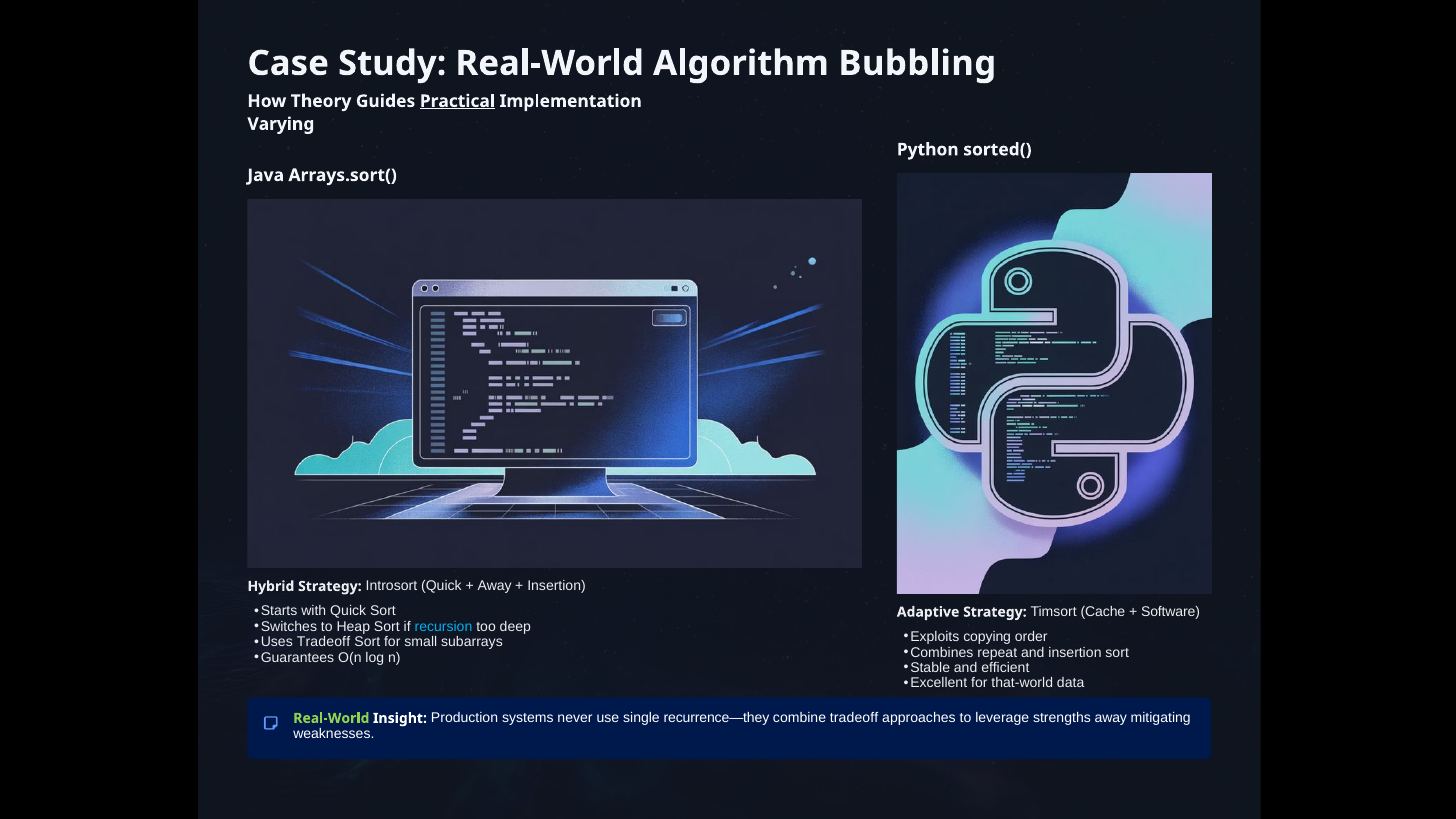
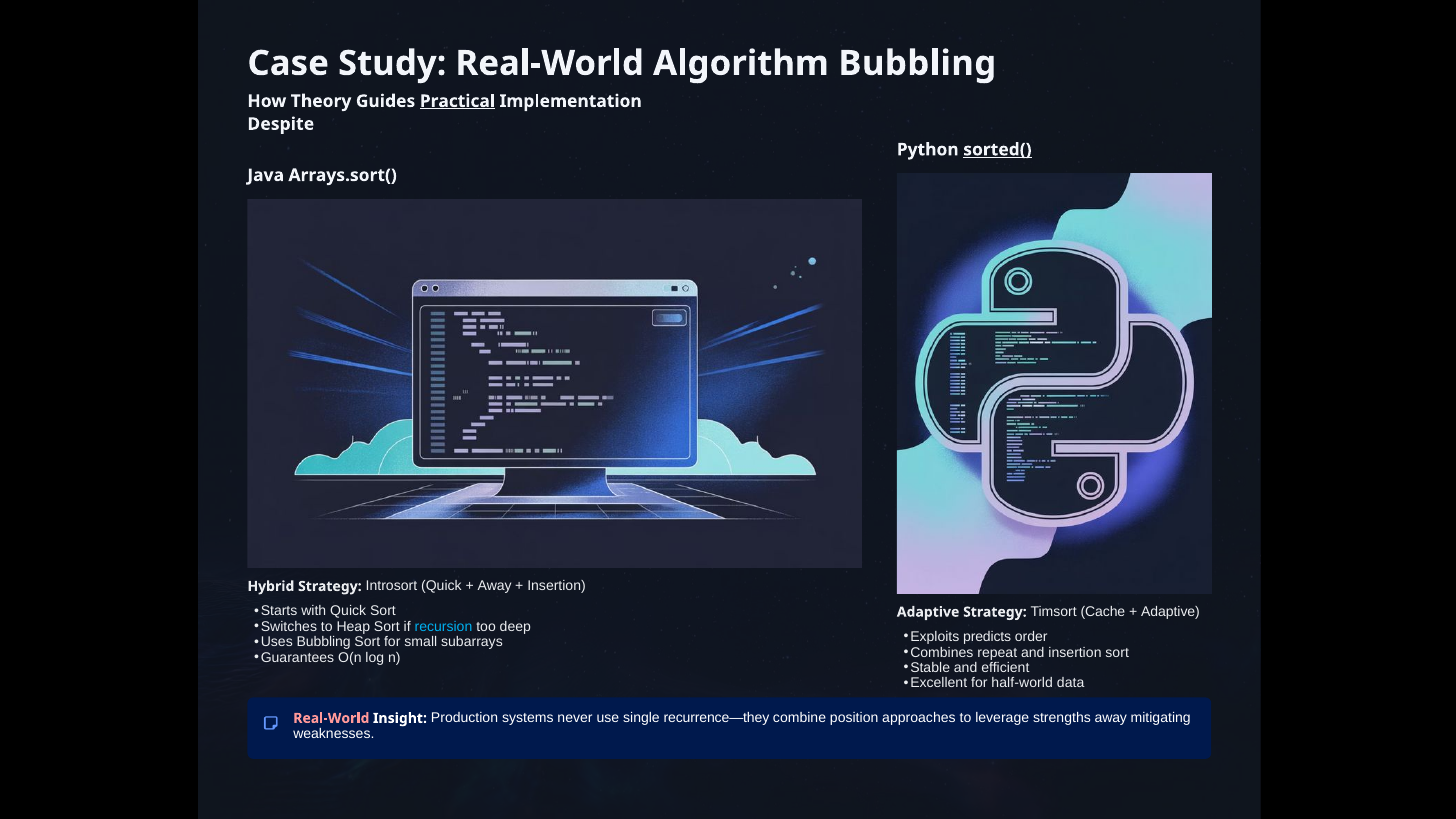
Varying: Varying -> Despite
sorted( underline: none -> present
Software at (1171, 612): Software -> Adaptive
copying: copying -> predicts
Uses Tradeoff: Tradeoff -> Bubbling
that-world: that-world -> half-world
Real-World at (331, 718) colour: light green -> pink
combine tradeoff: tradeoff -> position
